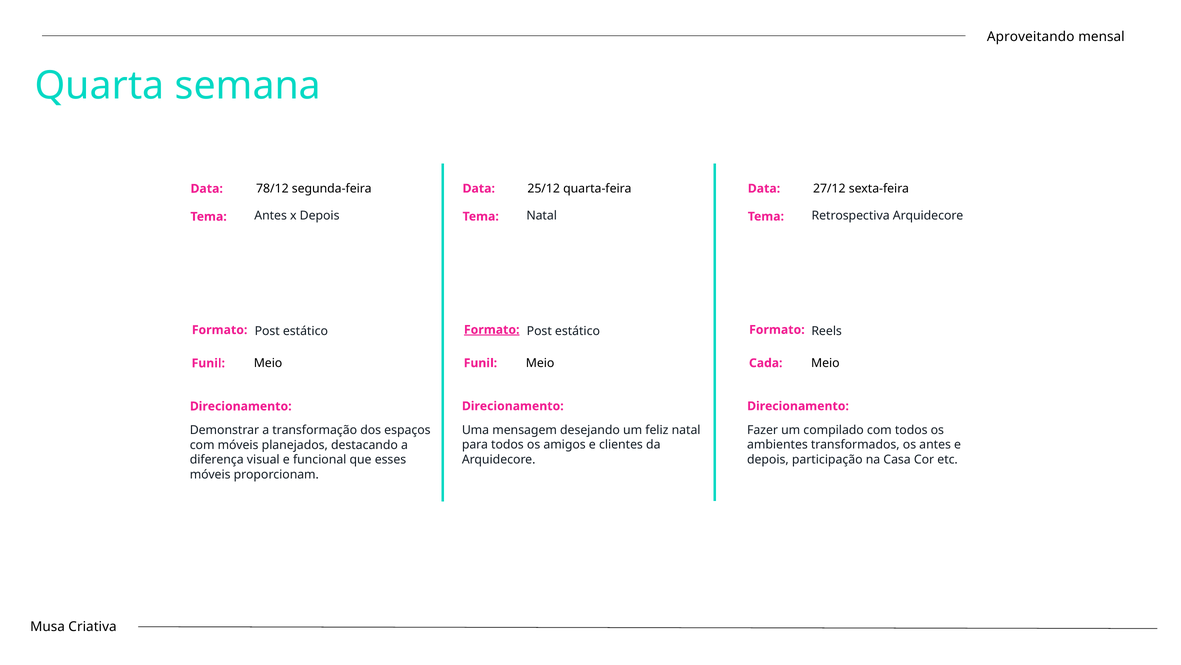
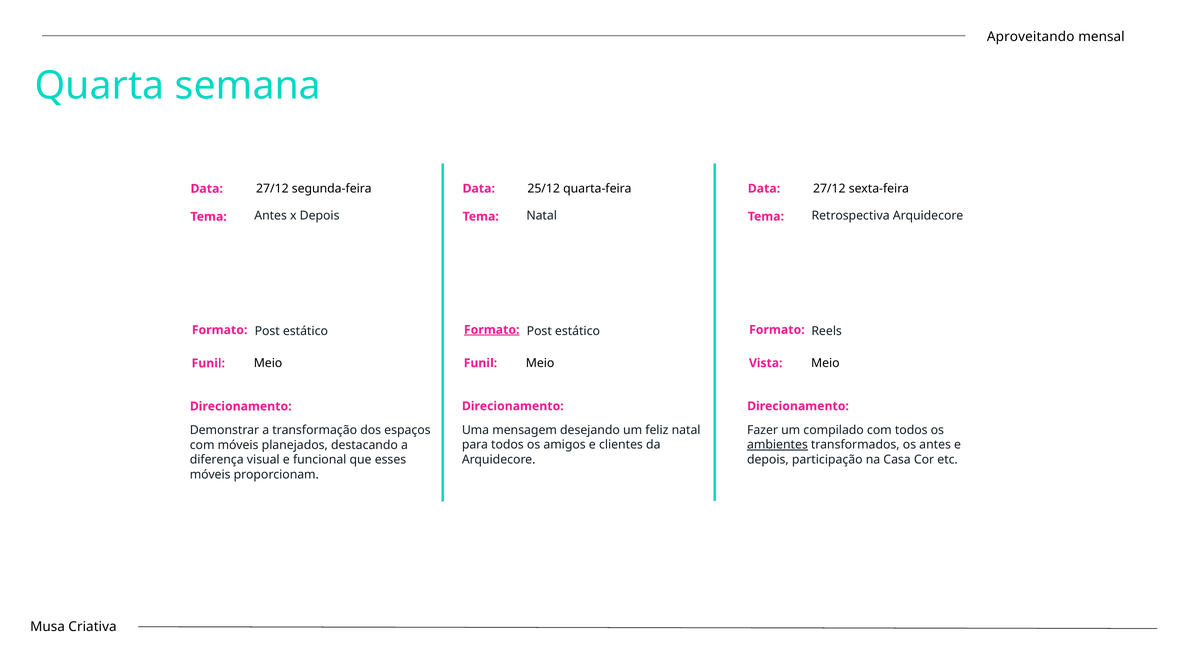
78/12 at (272, 188): 78/12 -> 27/12
Cada: Cada -> Vista
ambientes underline: none -> present
